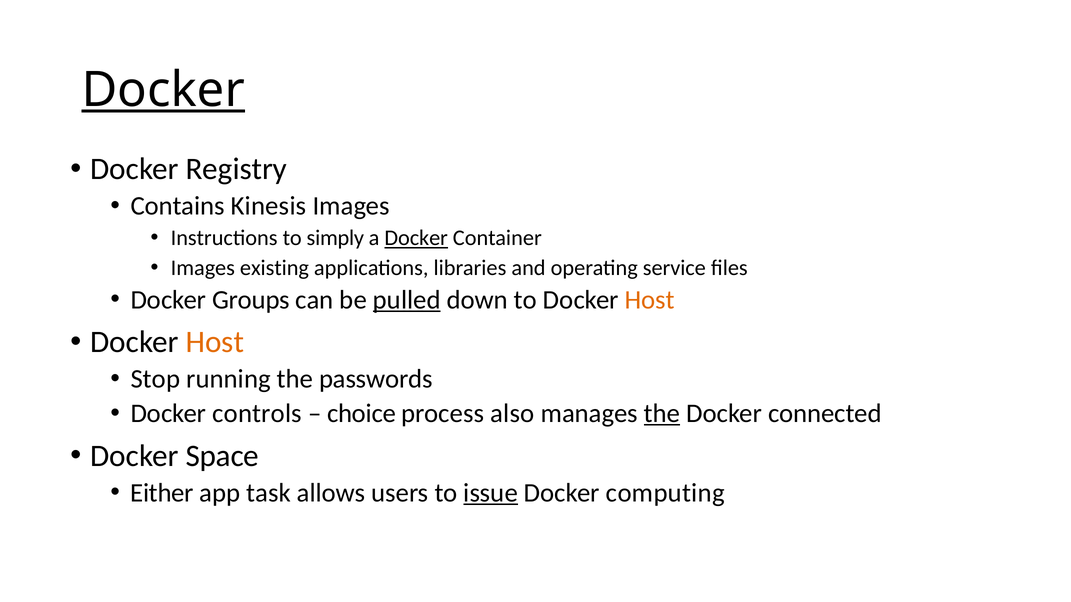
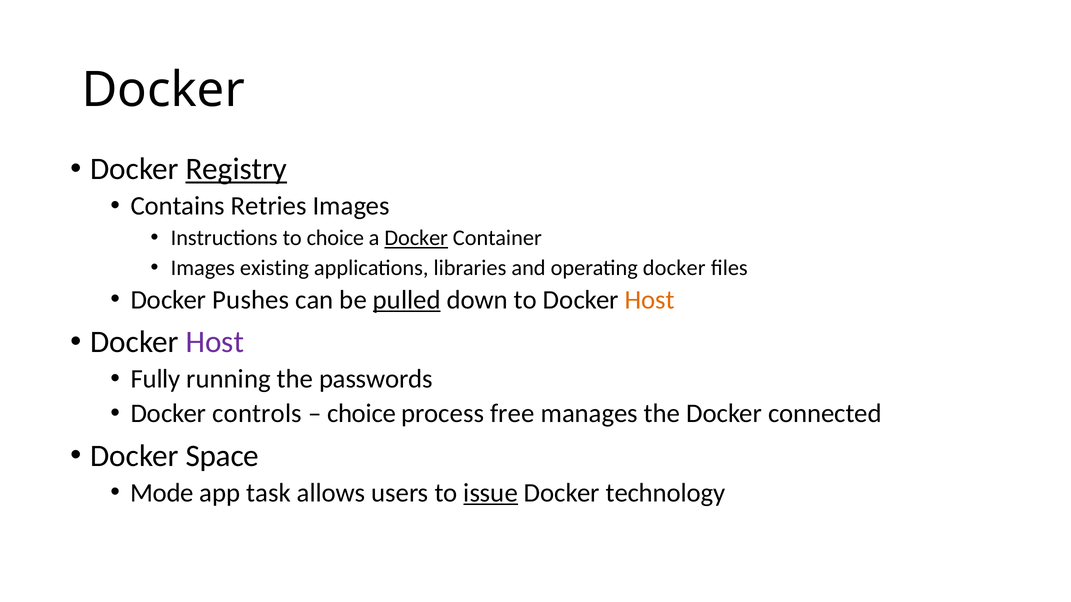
Docker at (163, 90) underline: present -> none
Registry underline: none -> present
Kinesis: Kinesis -> Retries
to simply: simply -> choice
operating service: service -> docker
Groups: Groups -> Pushes
Host at (215, 342) colour: orange -> purple
Stop: Stop -> Fully
also: also -> free
the at (662, 414) underline: present -> none
Either: Either -> Mode
computing: computing -> technology
